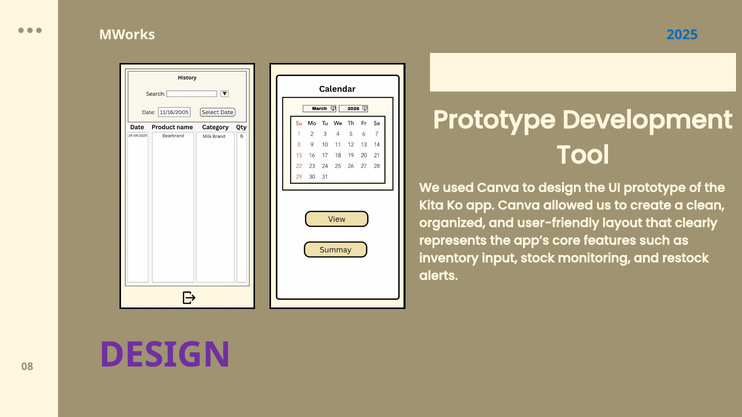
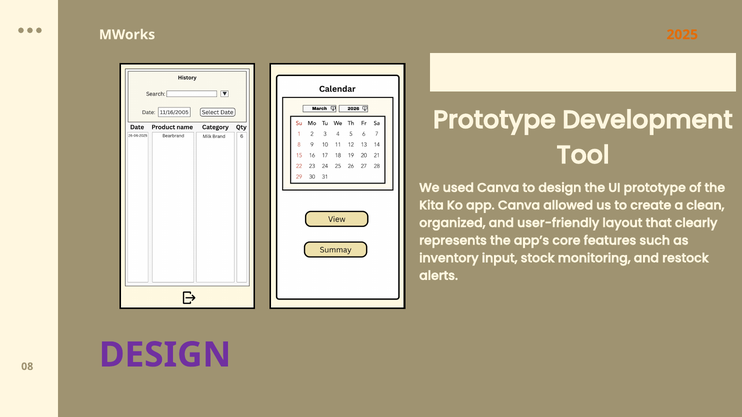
2025 colour: blue -> orange
